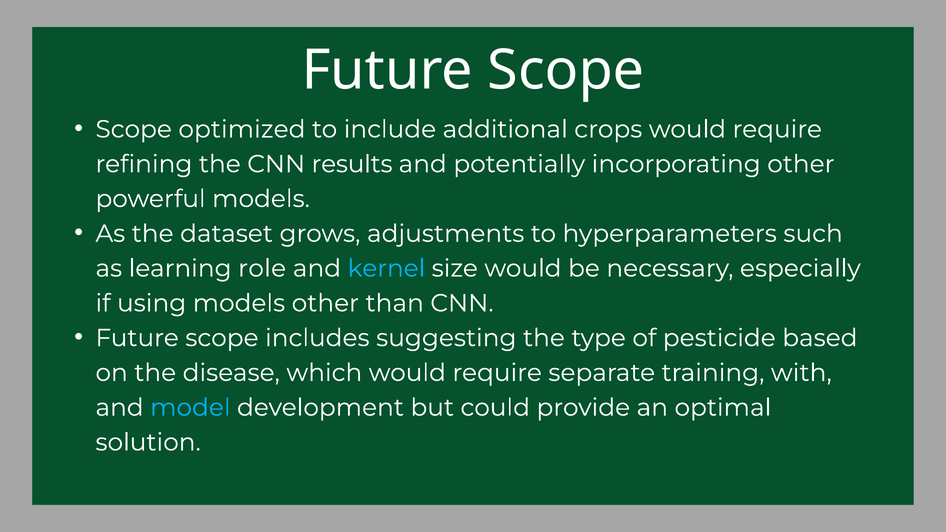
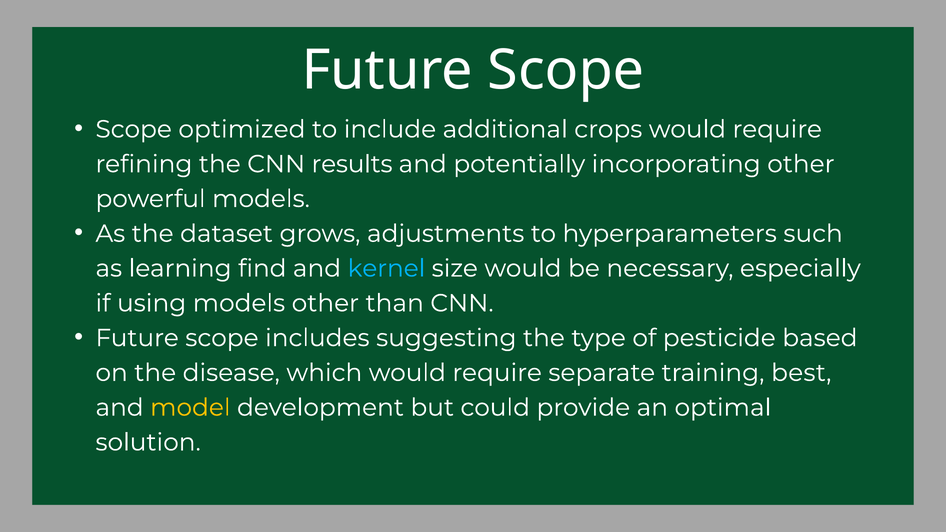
role: role -> find
with: with -> best
model colour: light blue -> yellow
